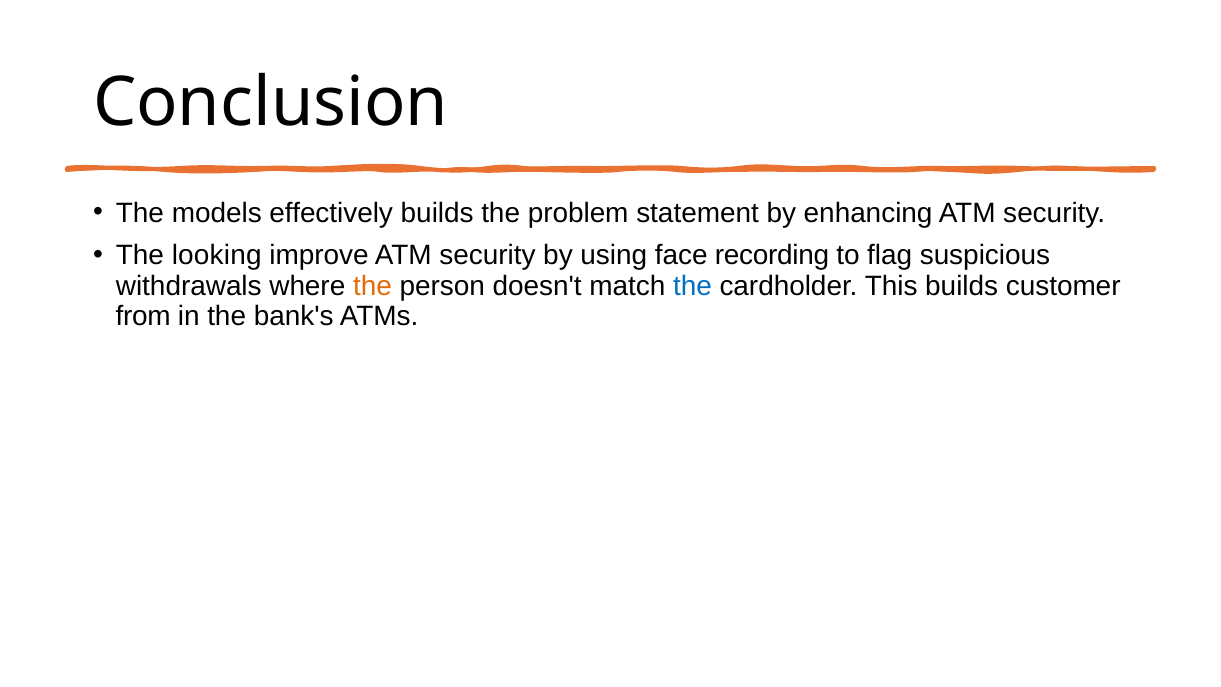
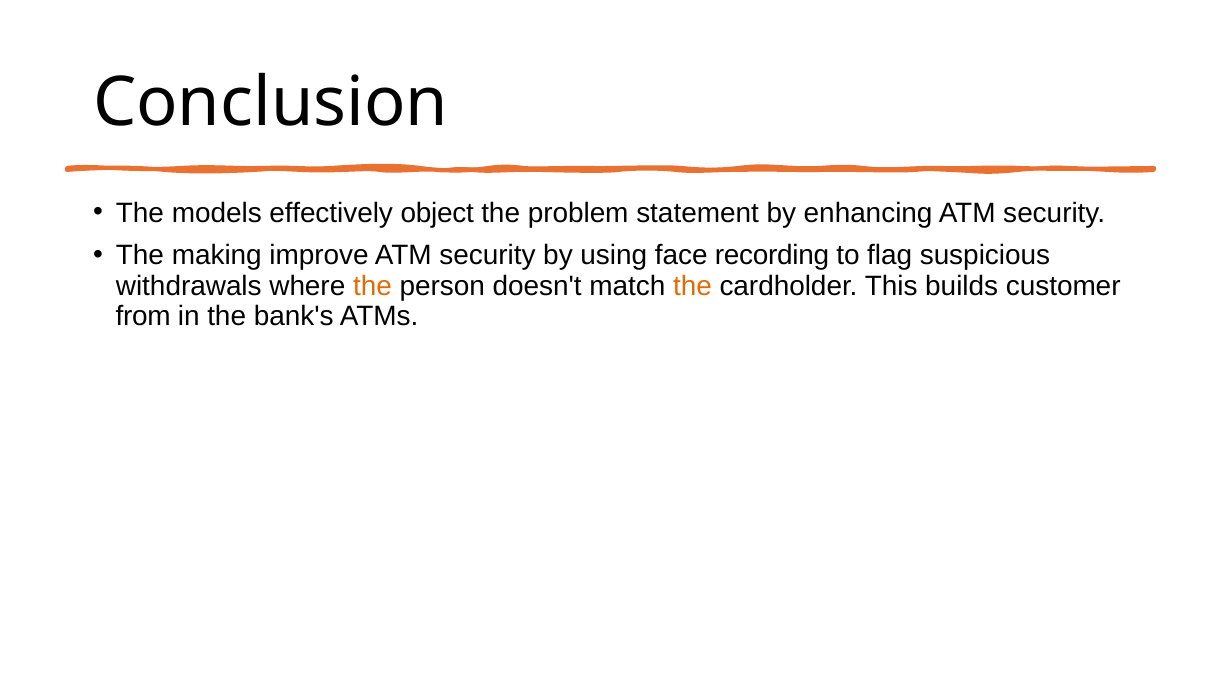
effectively builds: builds -> object
looking: looking -> making
the at (692, 286) colour: blue -> orange
